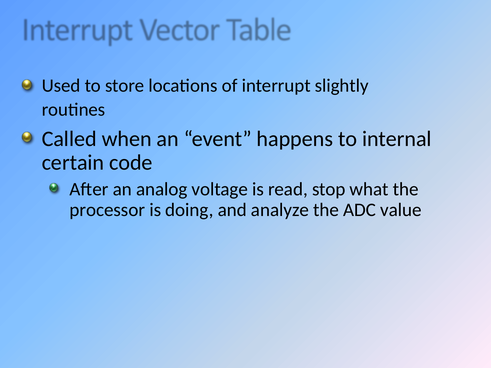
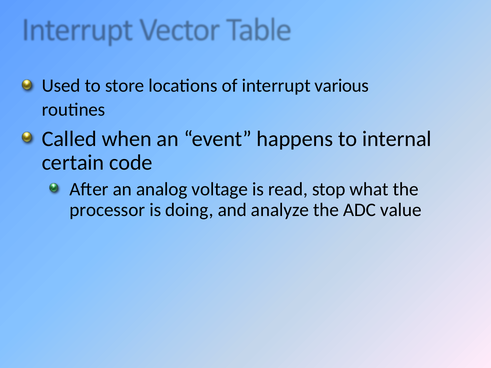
slightly: slightly -> various
